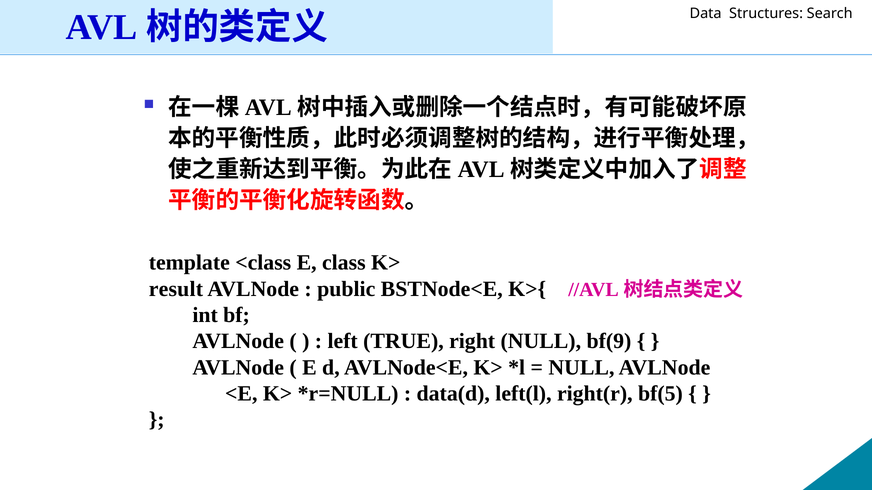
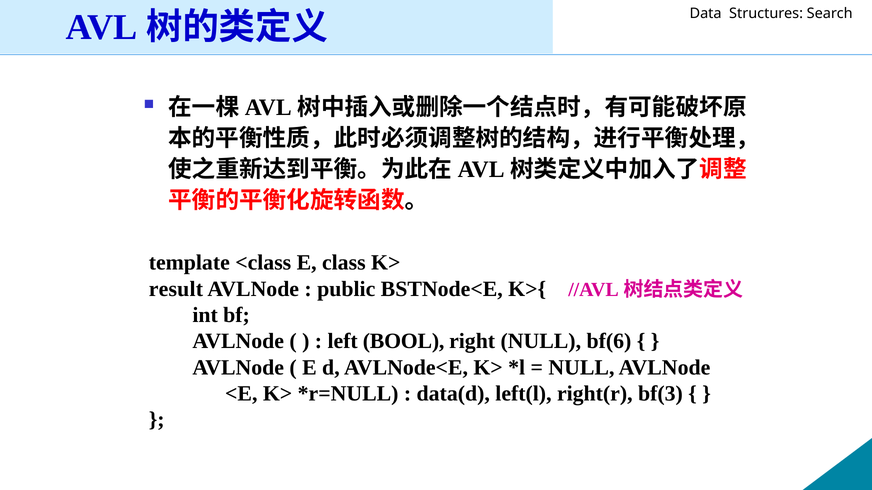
TRUE: TRUE -> BOOL
bf(9: bf(9 -> bf(6
bf(5: bf(5 -> bf(3
